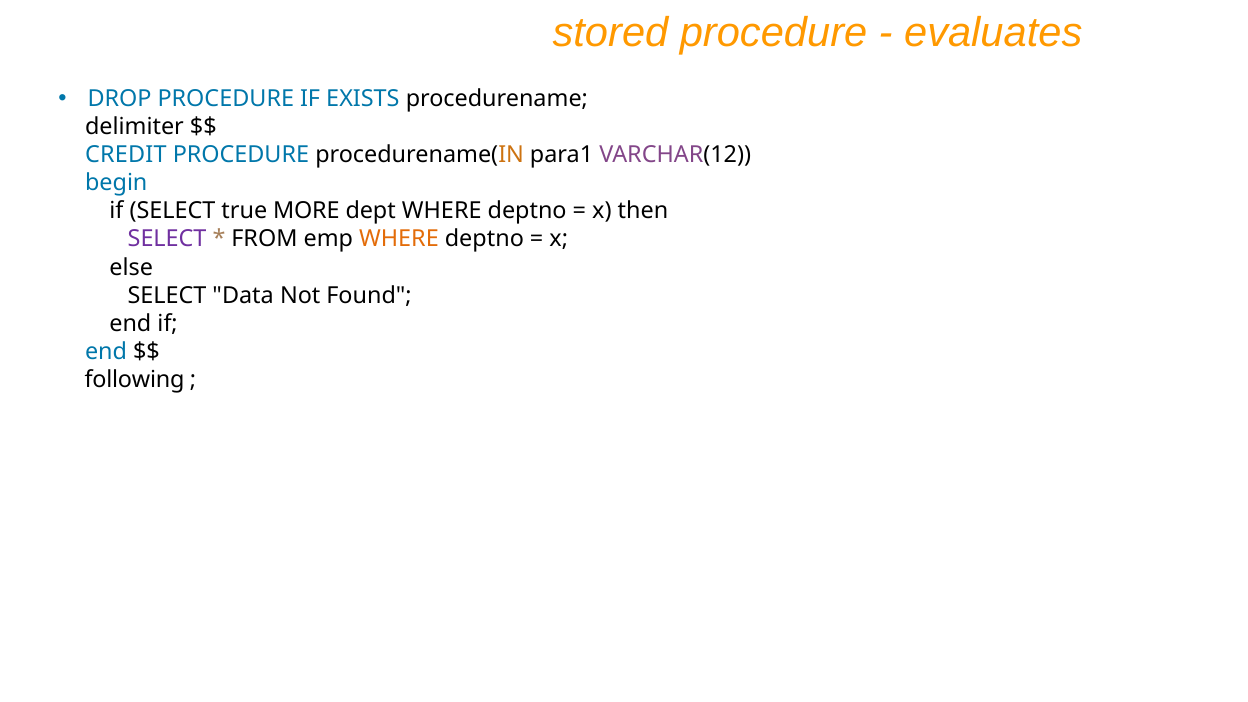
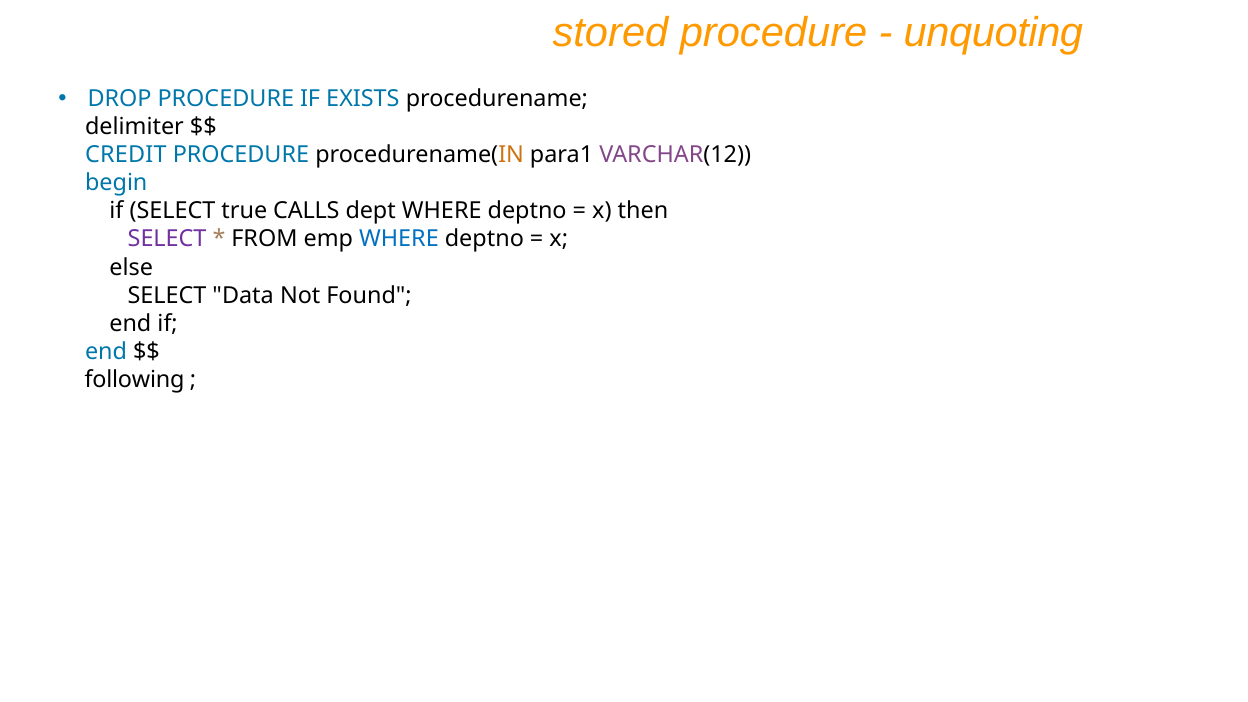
evaluates: evaluates -> unquoting
MORE: MORE -> CALLS
WHERE at (399, 239) colour: orange -> blue
